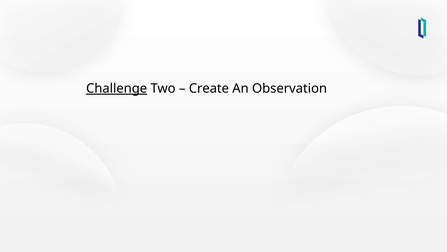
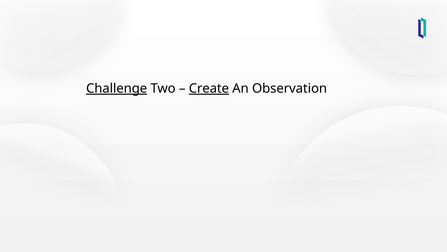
Create underline: none -> present
